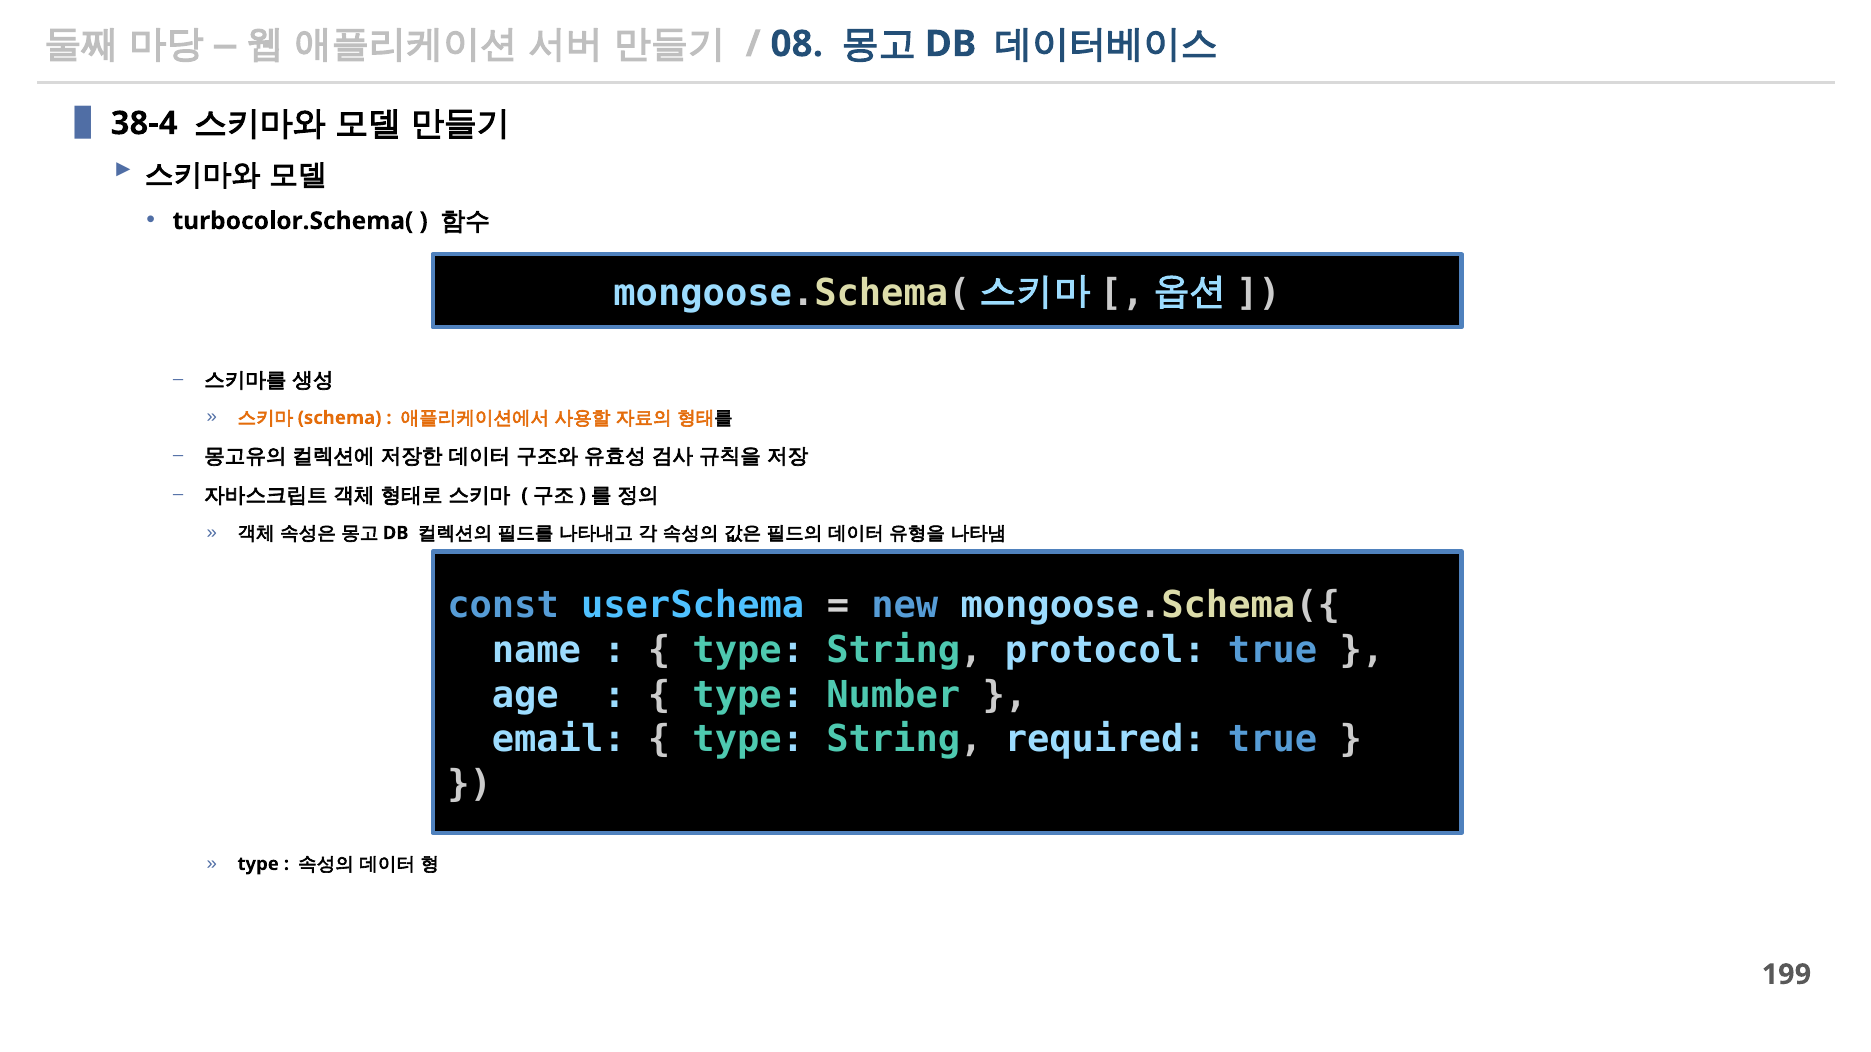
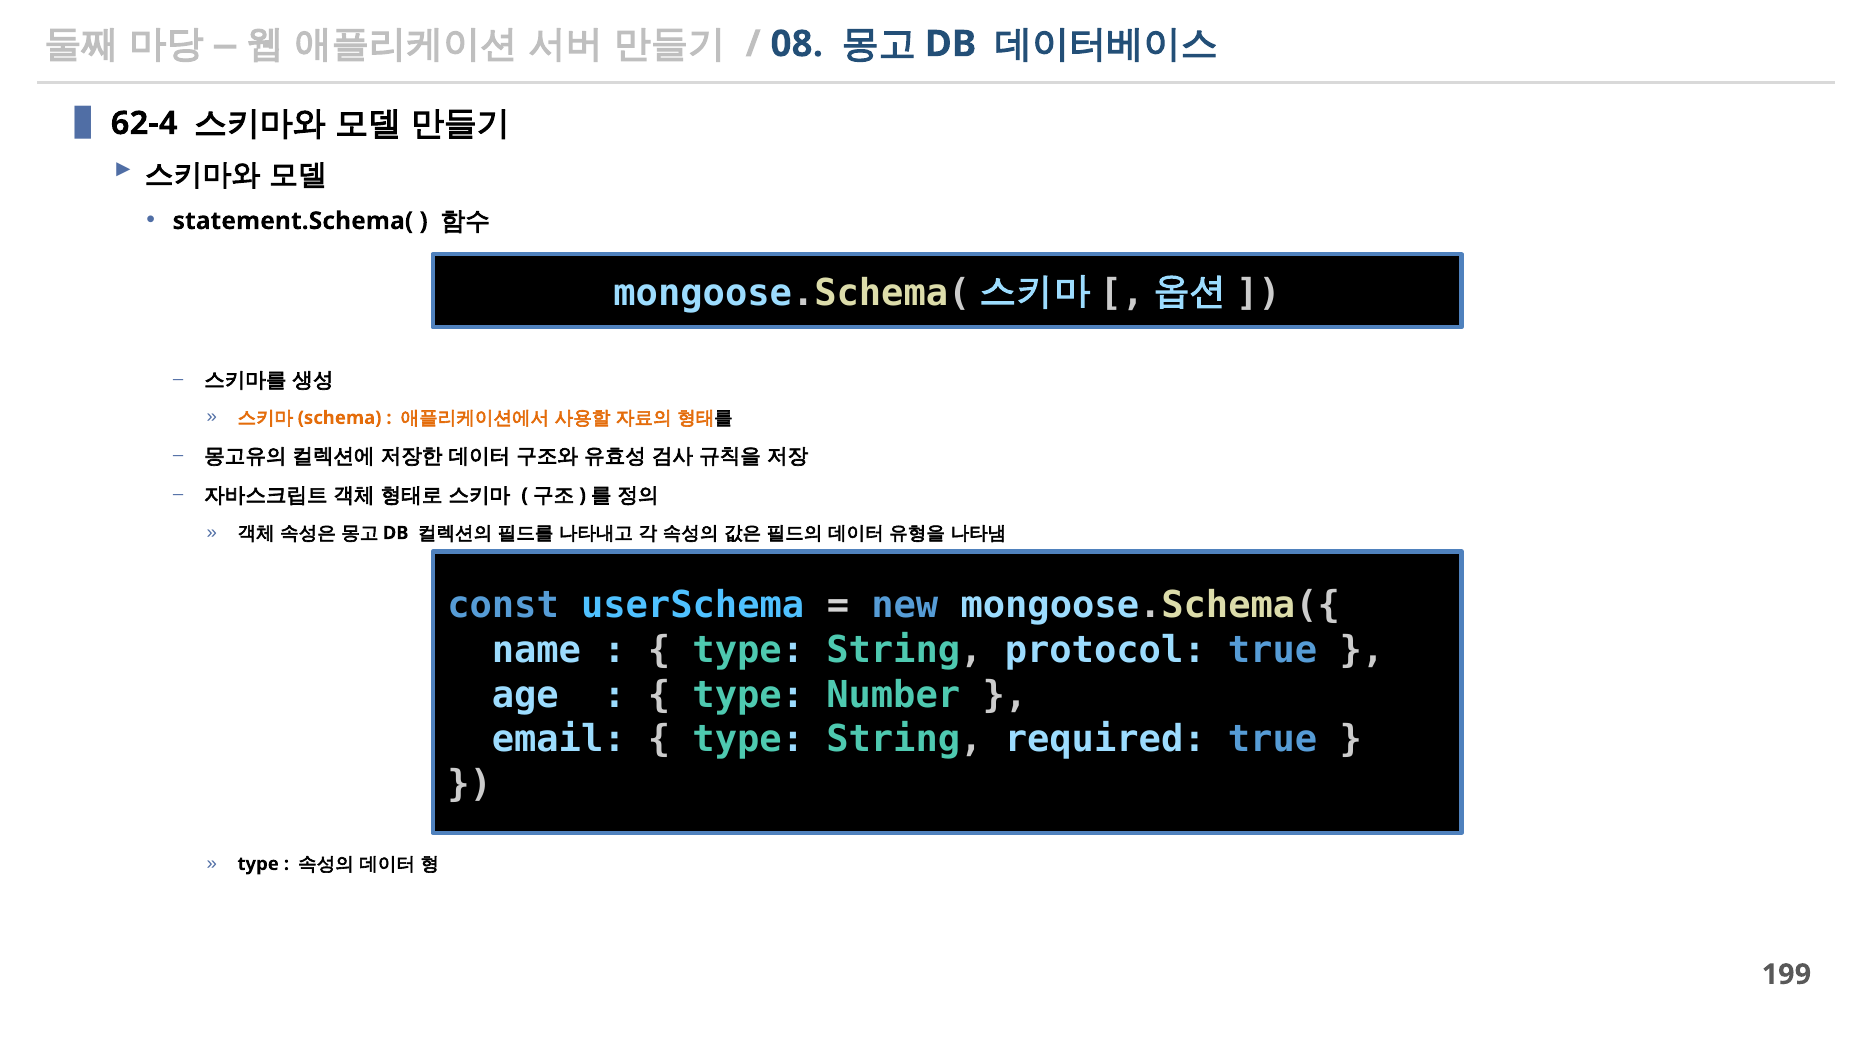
38-4: 38-4 -> 62-4
turbocolor.Schema(: turbocolor.Schema( -> statement.Schema(
